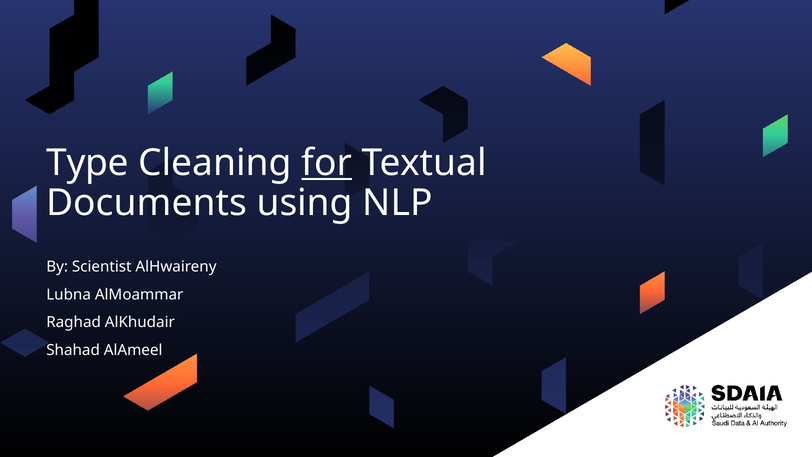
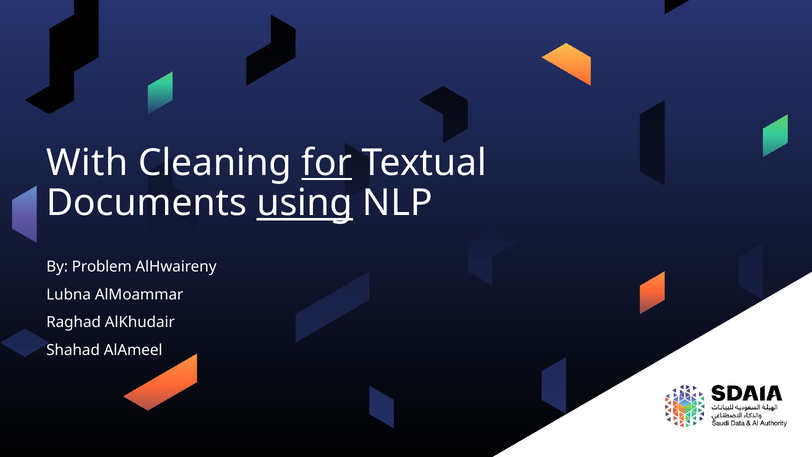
Type: Type -> With
using underline: none -> present
Scientist: Scientist -> Problem
